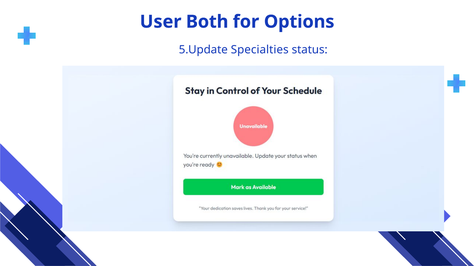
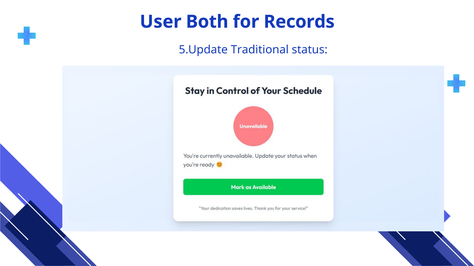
Options: Options -> Records
Specialties: Specialties -> Traditional
